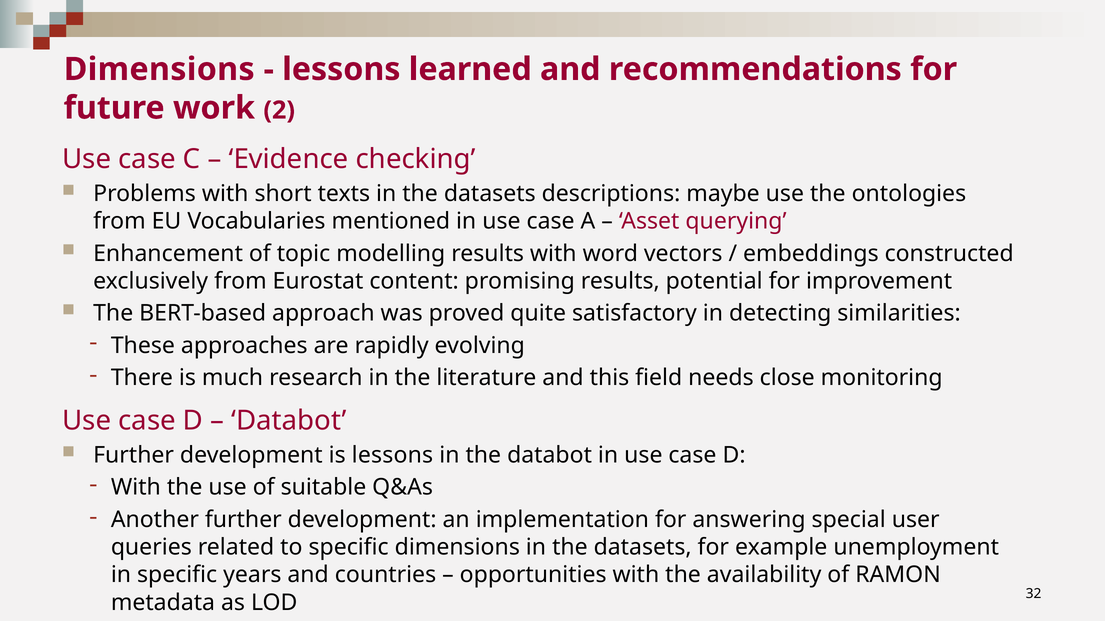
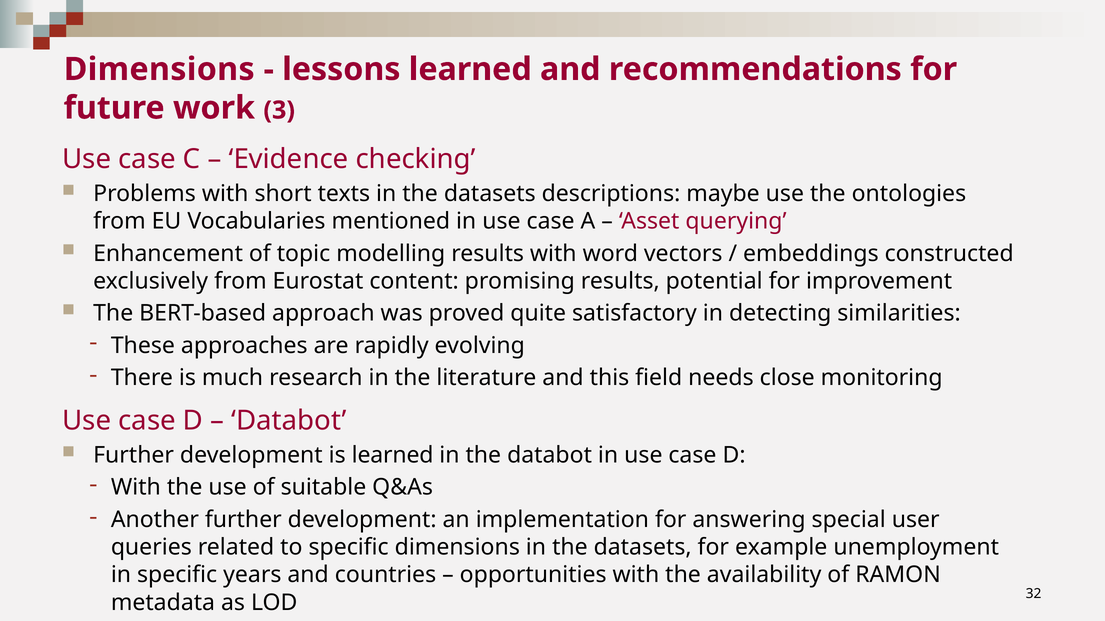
2: 2 -> 3
is lessons: lessons -> learned
